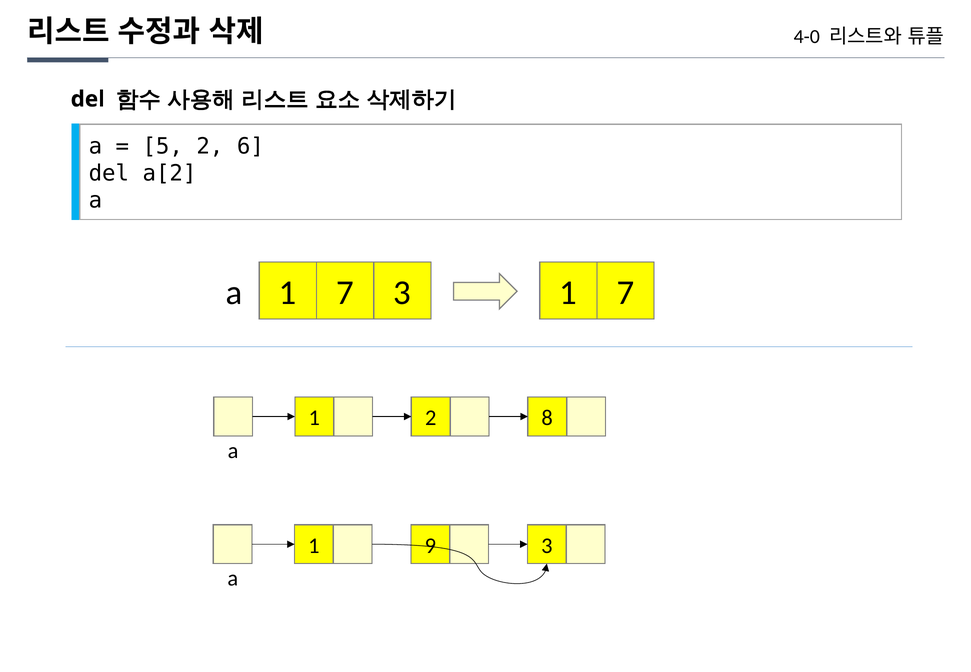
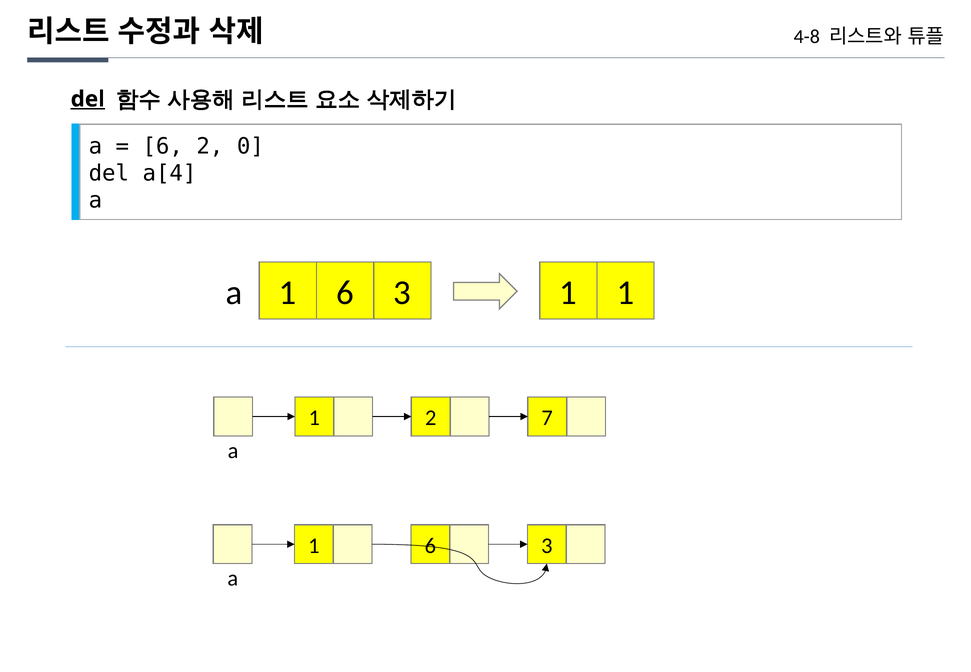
4-0: 4-0 -> 4-8
del at (88, 99) underline: none -> present
5 at (163, 147): 5 -> 6
6: 6 -> 0
a[2: a[2 -> a[4
7 at (626, 293): 7 -> 1
7 at (345, 293): 7 -> 6
8: 8 -> 7
9 at (430, 546): 9 -> 6
